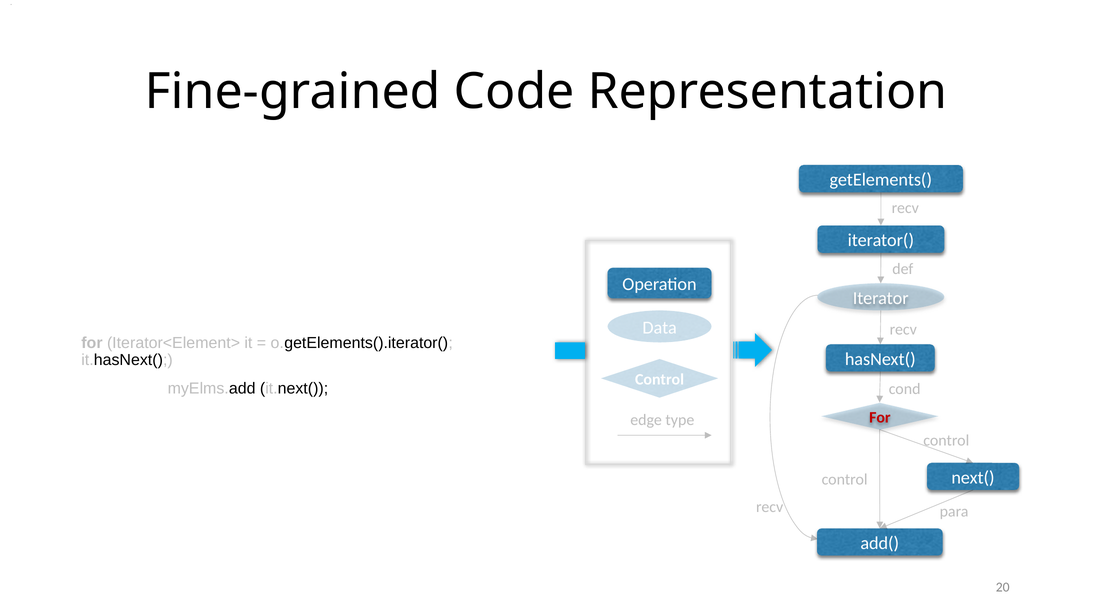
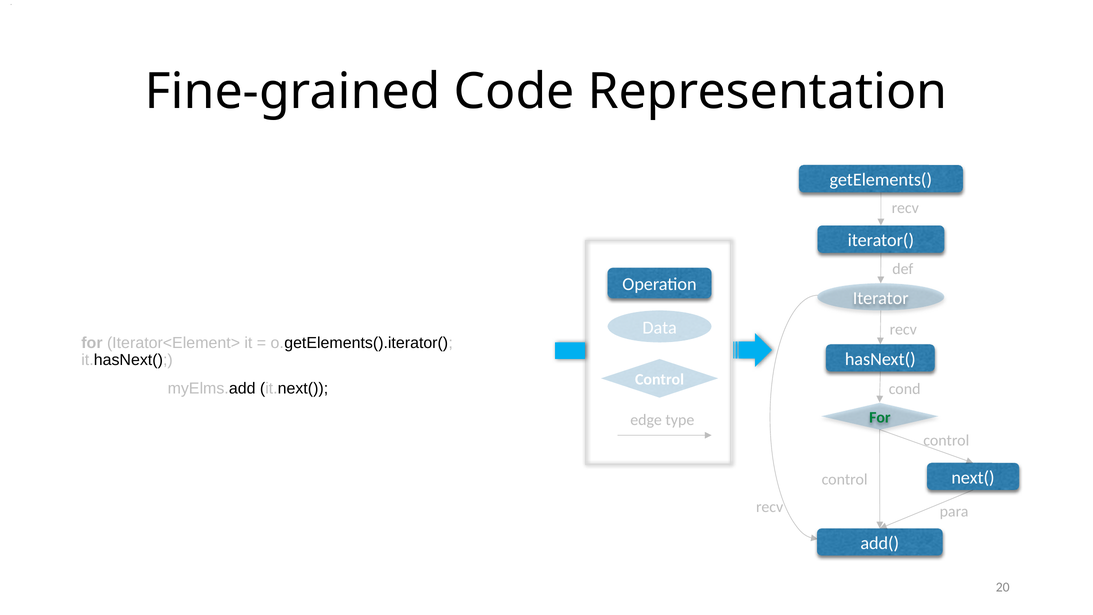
For at (880, 417) colour: red -> green
